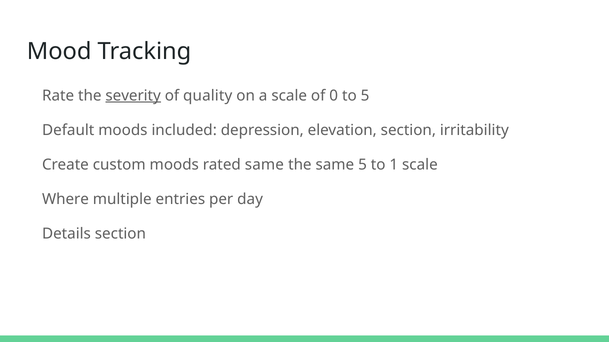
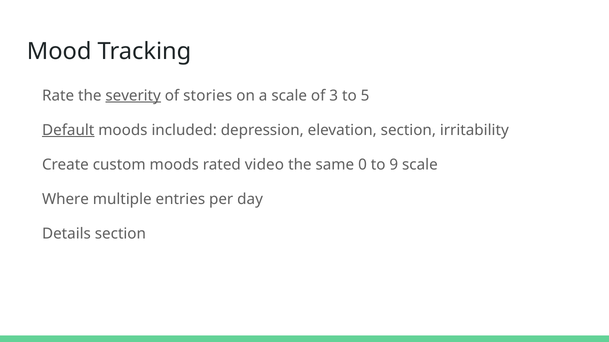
quality: quality -> stories
0: 0 -> 3
Default underline: none -> present
rated same: same -> video
same 5: 5 -> 0
1: 1 -> 9
